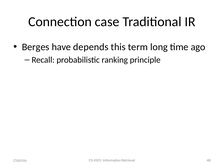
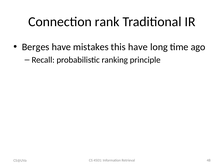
case: case -> rank
depends: depends -> mistakes
this term: term -> have
